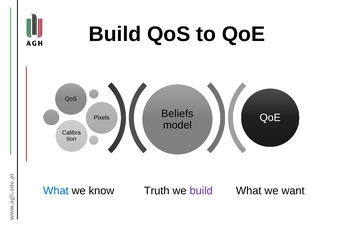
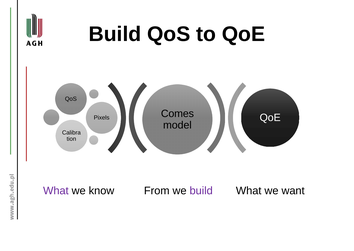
Beliefs: Beliefs -> Comes
What at (56, 190) colour: blue -> purple
Truth: Truth -> From
